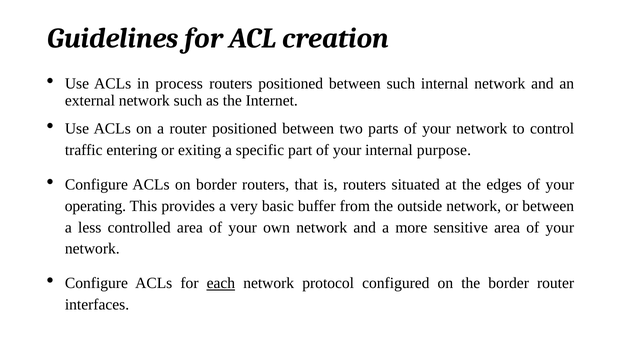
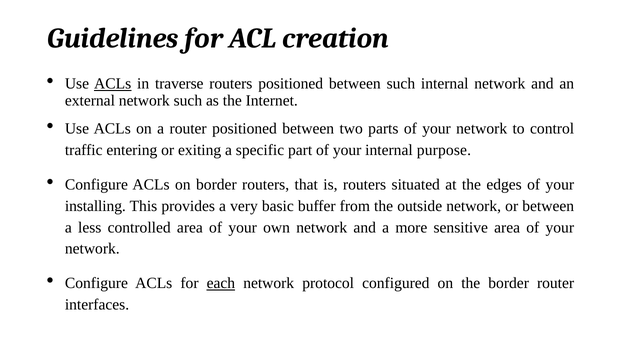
ACLs at (113, 84) underline: none -> present
process: process -> traverse
operating: operating -> installing
